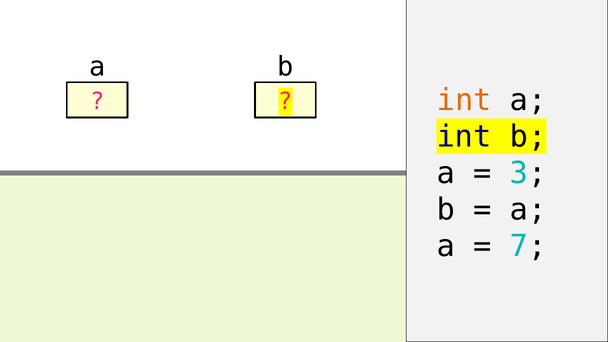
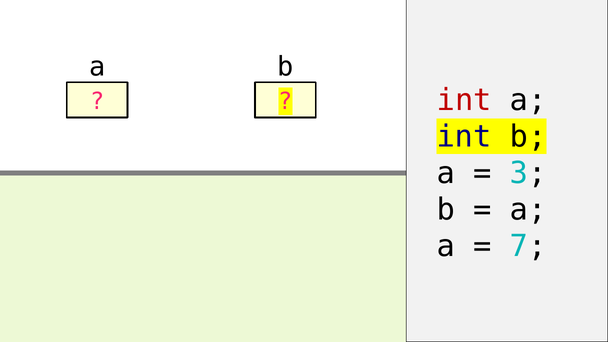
int at (464, 100) colour: orange -> red
